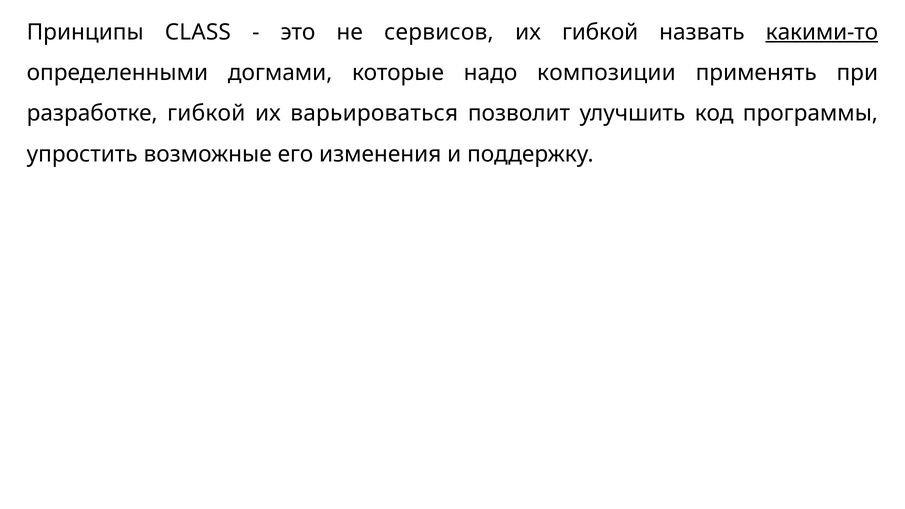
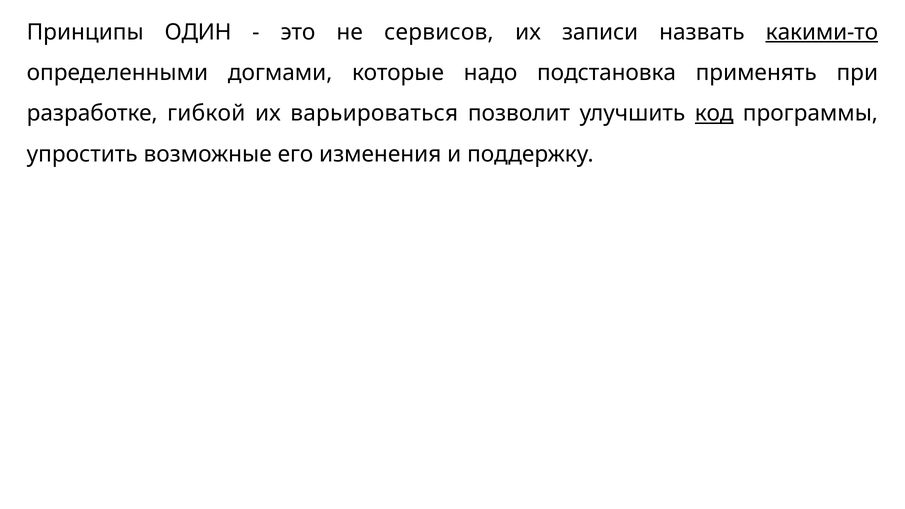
CLASS: CLASS -> ОДИН
их гибкой: гибкой -> записи
композиции: композиции -> подстановка
код underline: none -> present
